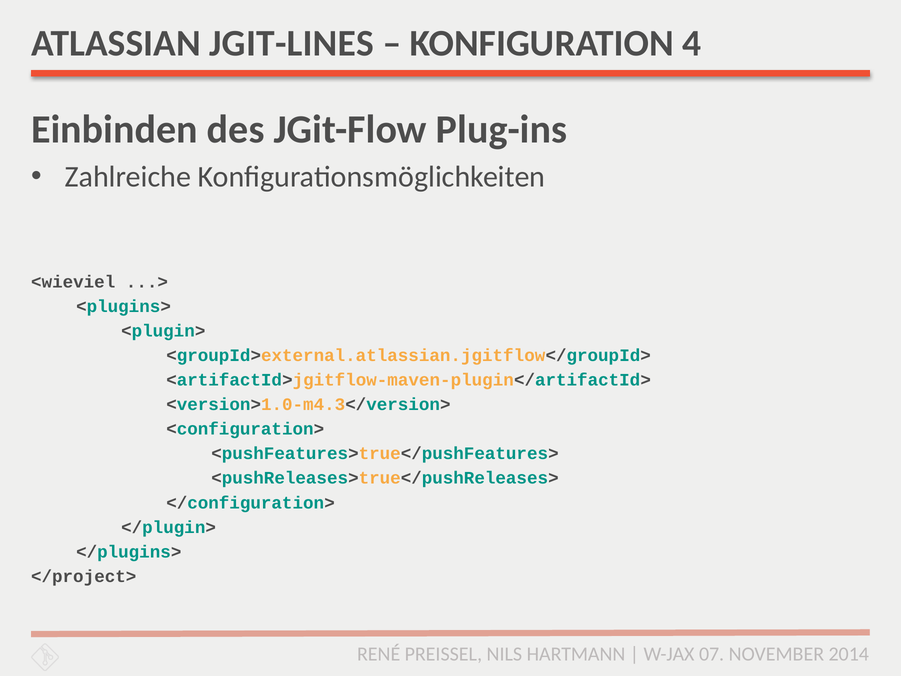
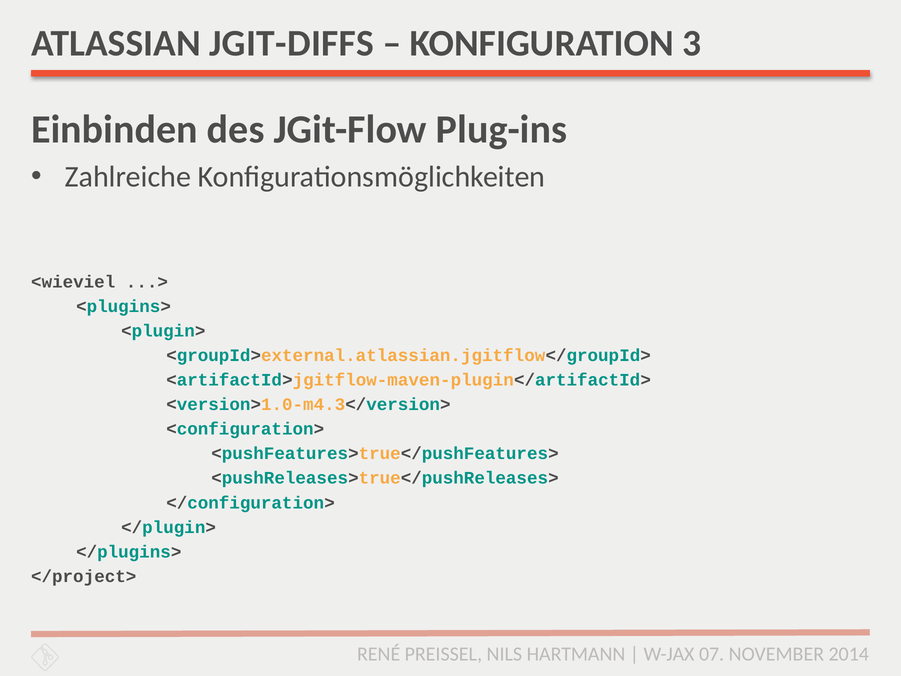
JGIT-LINES: JGIT-LINES -> JGIT-DIFFS
4: 4 -> 3
